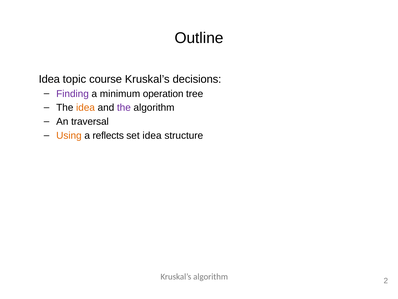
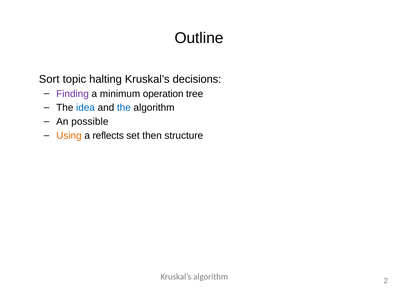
Idea at (49, 79): Idea -> Sort
course: course -> halting
idea at (86, 107) colour: orange -> blue
the at (124, 107) colour: purple -> blue
traversal: traversal -> possible
set idea: idea -> then
